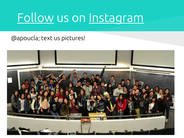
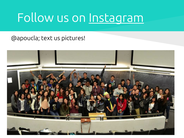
Follow underline: present -> none
